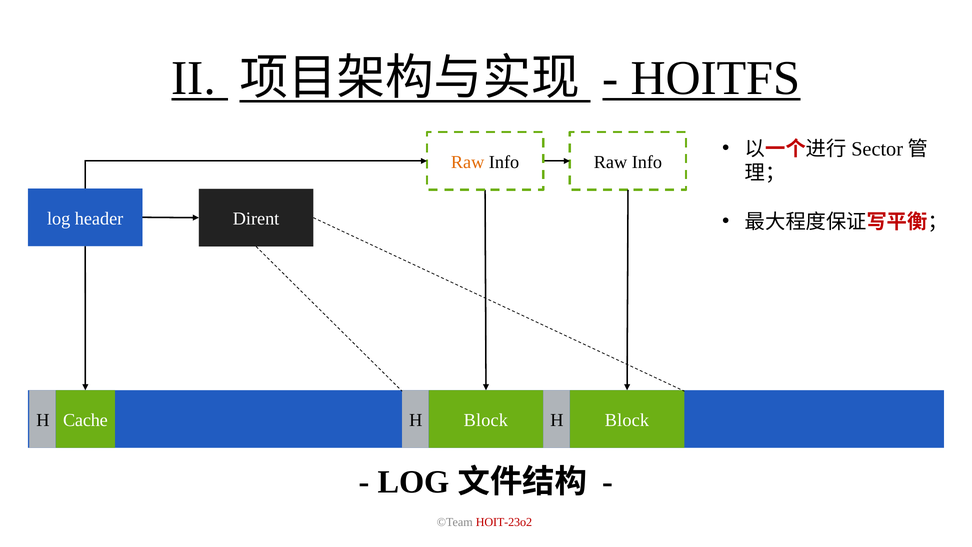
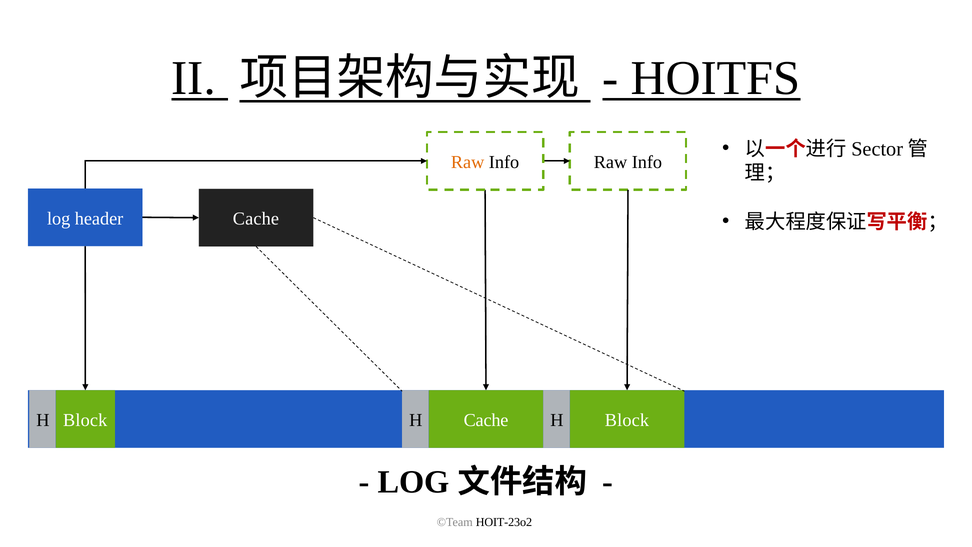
Dirent at (256, 219): Dirent -> Cache
Cache at (85, 420): Cache -> Block
Block at (486, 420): Block -> Cache
HOIT-23o2 colour: red -> black
